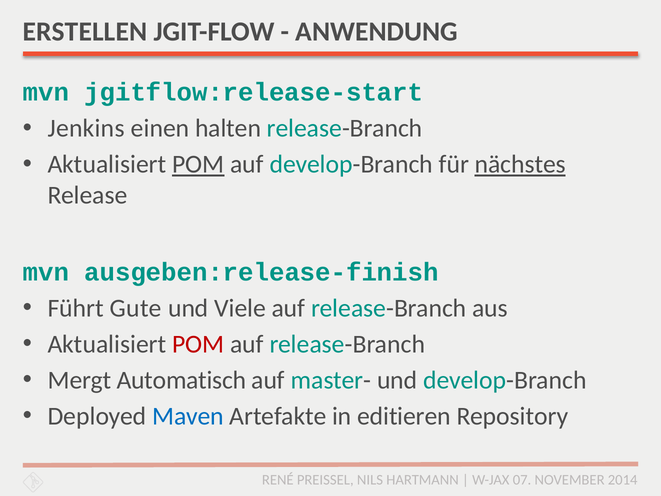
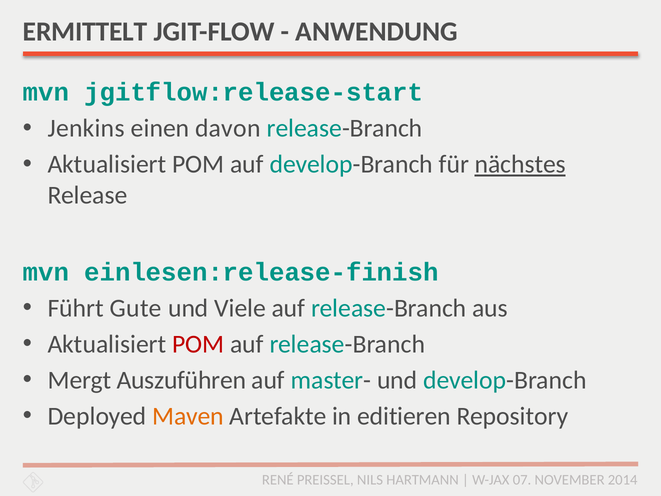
ERSTELLEN: ERSTELLEN -> ERMITTELT
halten: halten -> davon
POM at (198, 164) underline: present -> none
ausgeben:release-finish: ausgeben:release-finish -> einlesen:release-finish
Automatisch: Automatisch -> Auszuführen
Maven colour: blue -> orange
